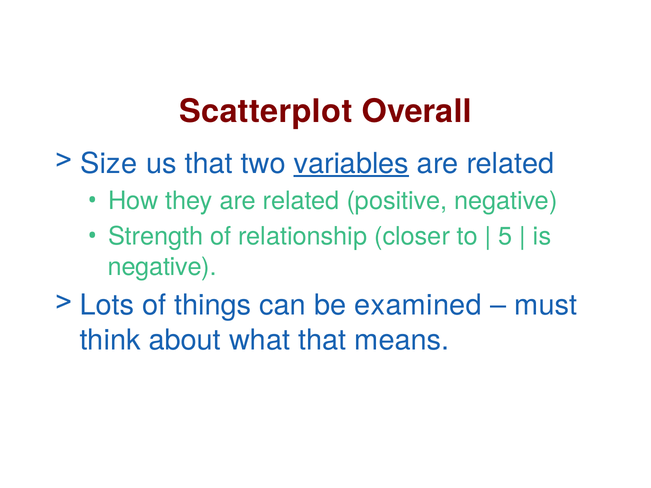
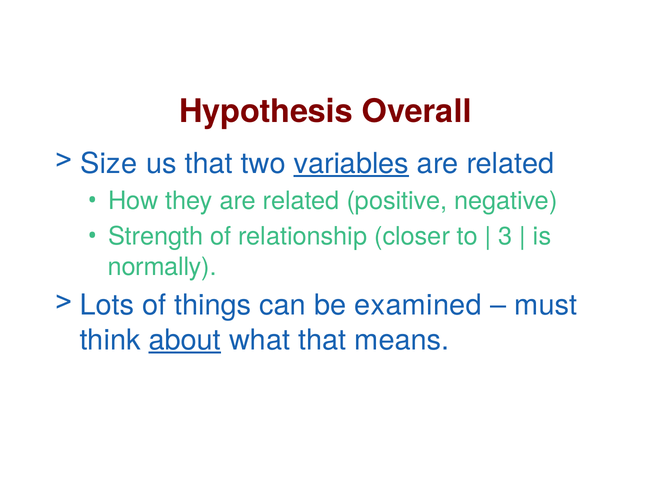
Scatterplot: Scatterplot -> Hypothesis
5: 5 -> 3
negative at (162, 267): negative -> normally
about underline: none -> present
